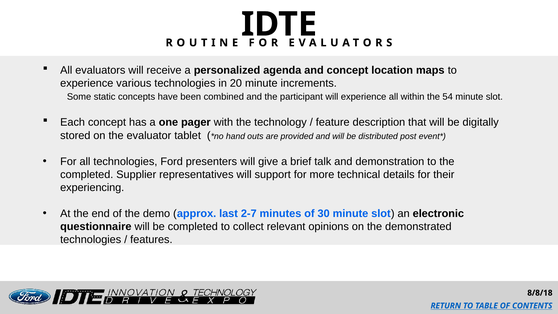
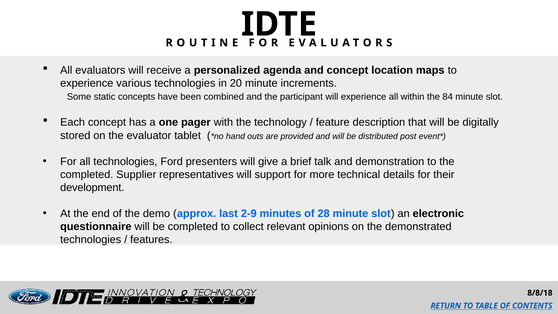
54: 54 -> 84
experiencing: experiencing -> development
2-7: 2-7 -> 2-9
30: 30 -> 28
